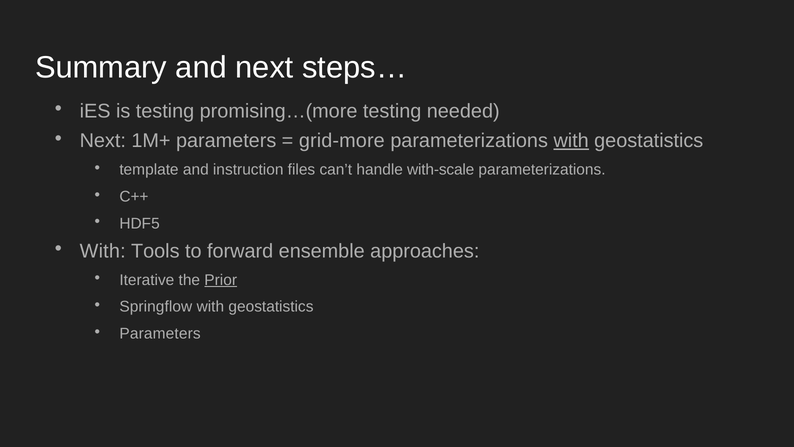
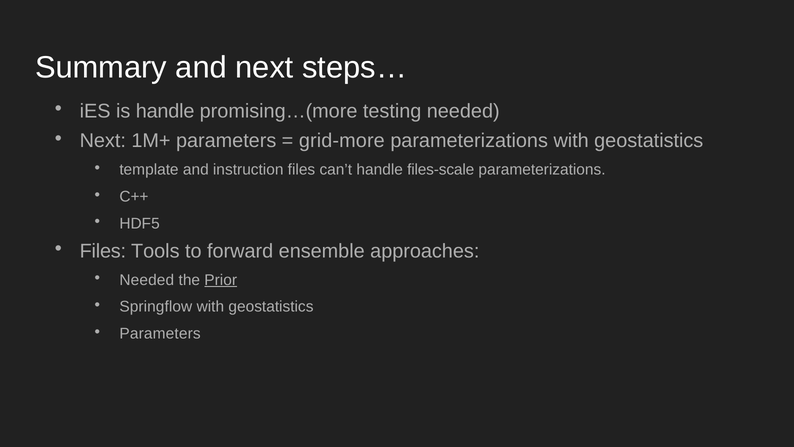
is testing: testing -> handle
with at (571, 141) underline: present -> none
with-scale: with-scale -> files-scale
With at (103, 251): With -> Files
Iterative at (147, 280): Iterative -> Needed
